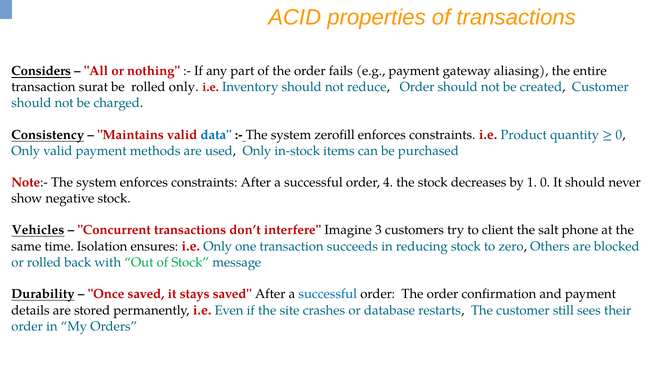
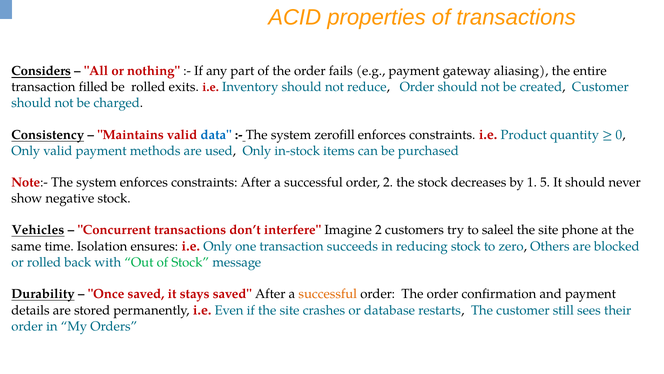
surat: surat -> filled
rolled only: only -> exits
order 4: 4 -> 2
1 0: 0 -> 5
Imagine 3: 3 -> 2
client: client -> saleel
salt at (548, 230): salt -> site
successful at (328, 293) colour: blue -> orange
